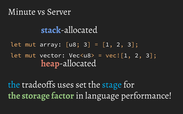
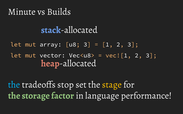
Server: Server -> Builds
uses: uses -> stop
stage colour: light blue -> yellow
